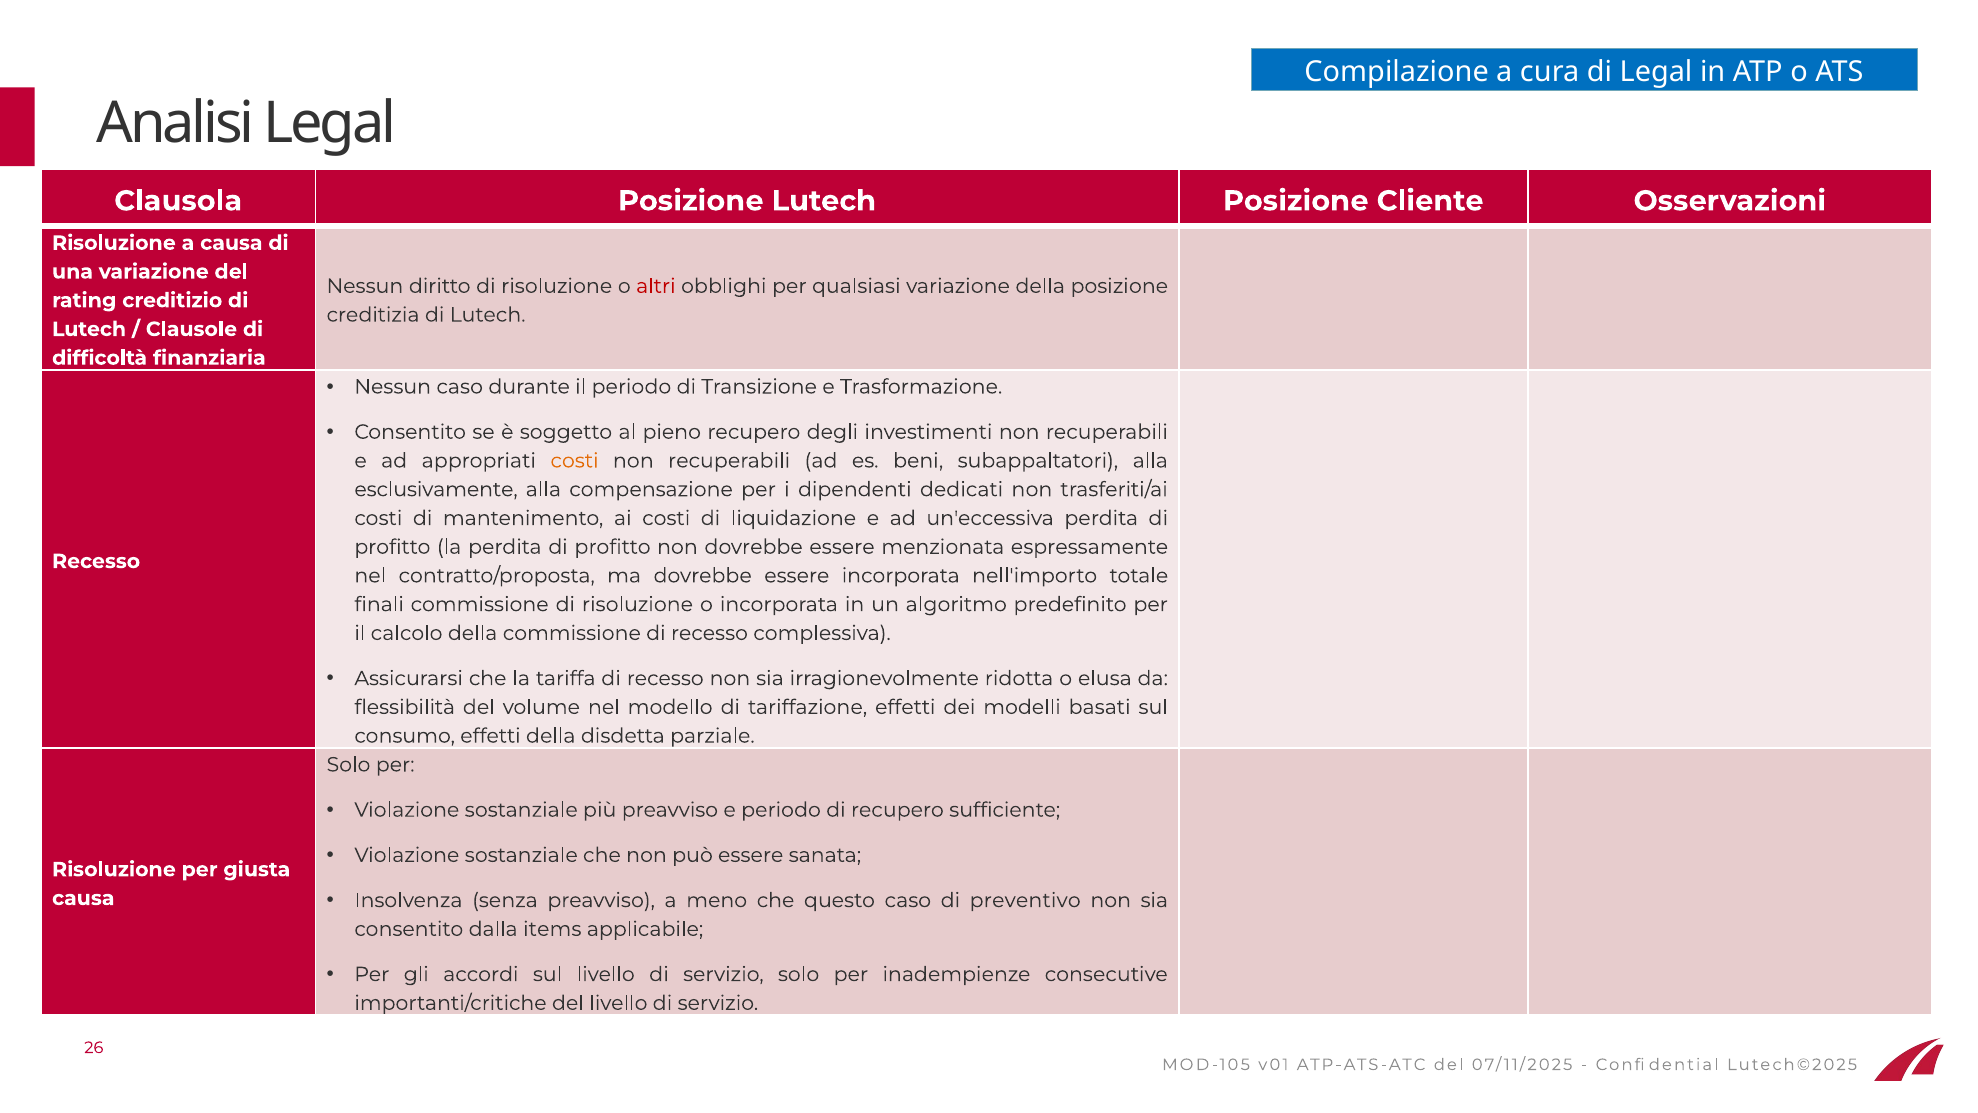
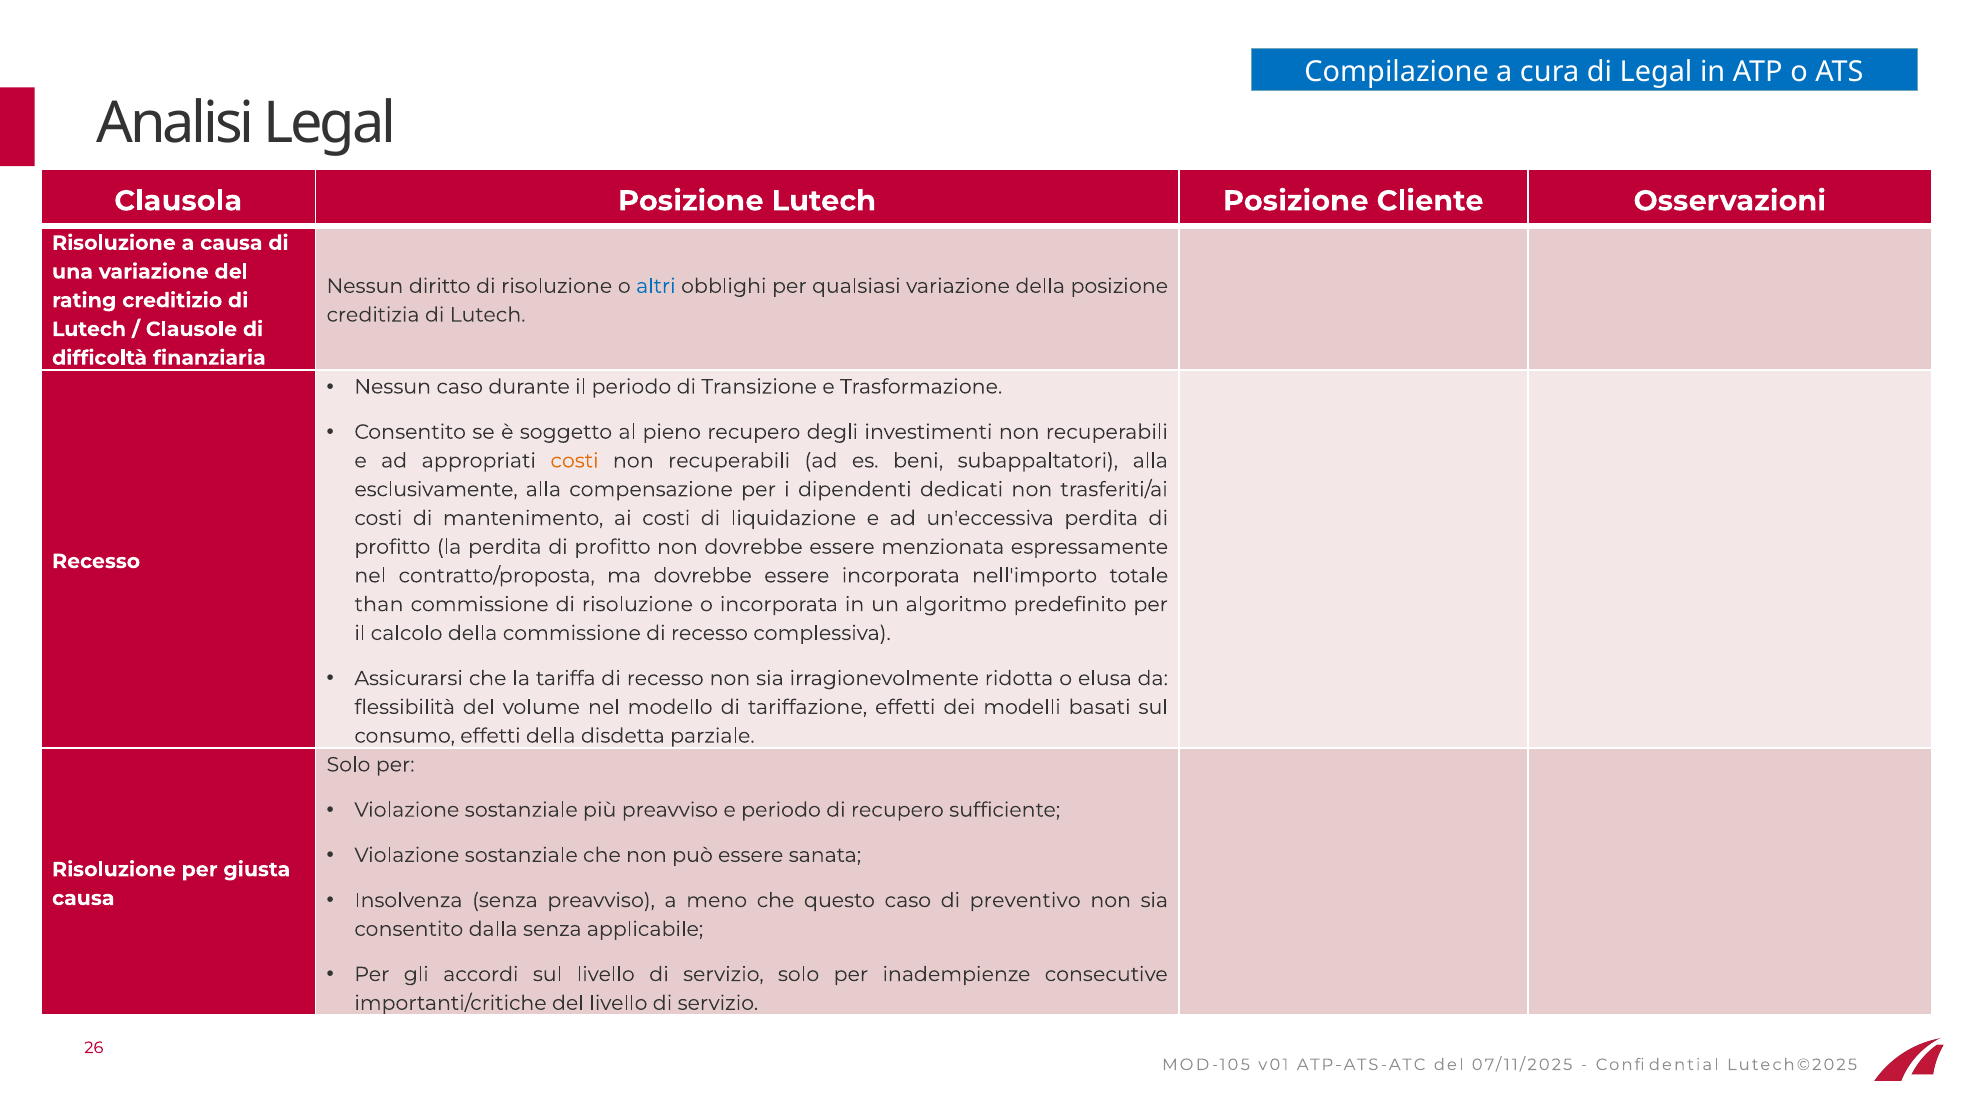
altri colour: red -> blue
finali: finali -> than
dalla items: items -> senza
